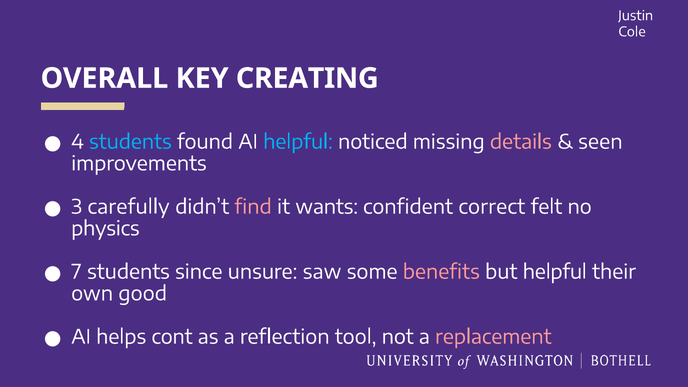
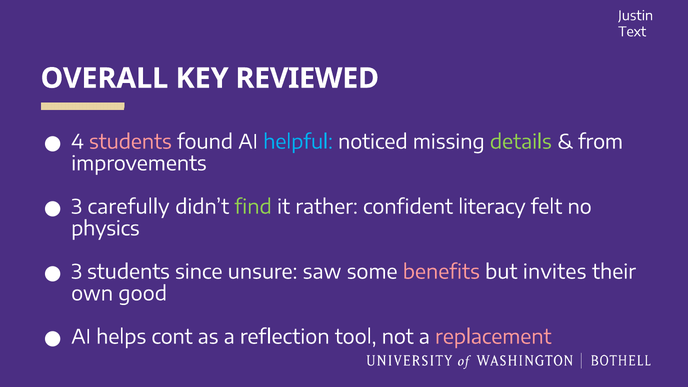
Cole: Cole -> Text
CREATING: CREATING -> REVIEWED
students at (130, 142) colour: light blue -> pink
details colour: pink -> light green
seen: seen -> from
find colour: pink -> light green
wants: wants -> rather
correct: correct -> literacy
7 at (76, 272): 7 -> 3
but helpful: helpful -> invites
